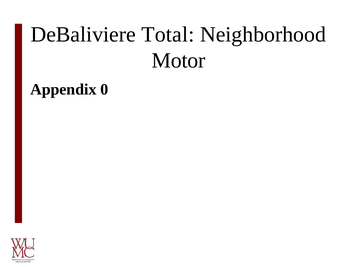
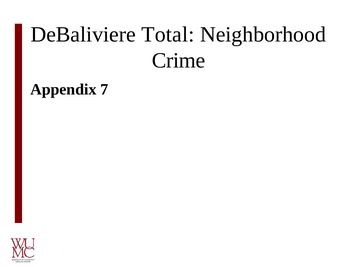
Motor: Motor -> Crime
0: 0 -> 7
